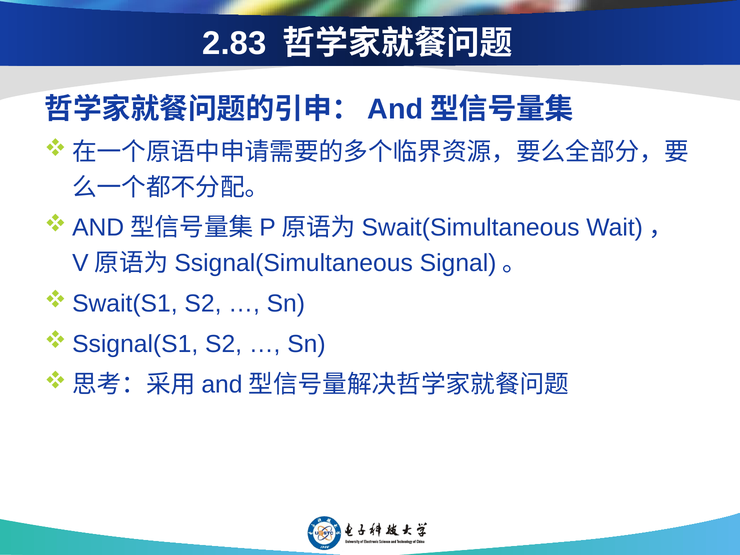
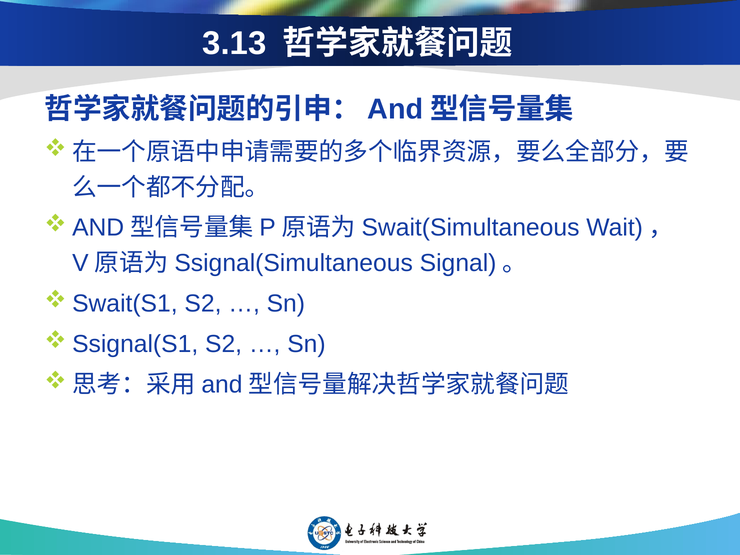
2.83: 2.83 -> 3.13
